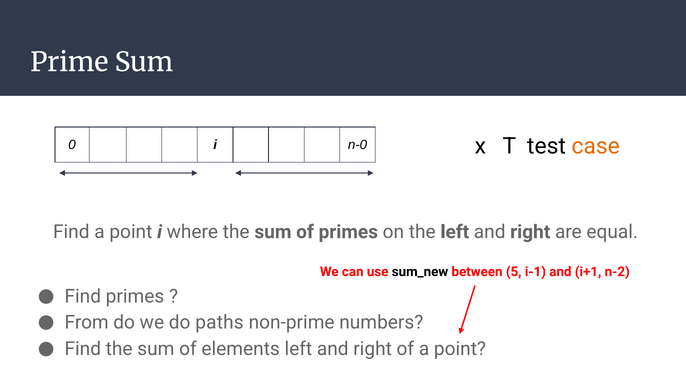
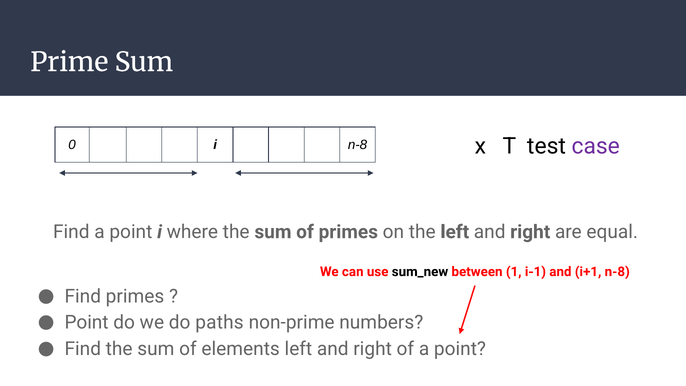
i n-0: n-0 -> n-8
case colour: orange -> purple
5: 5 -> 1
i+1 n-2: n-2 -> n-8
From at (87, 323): From -> Point
